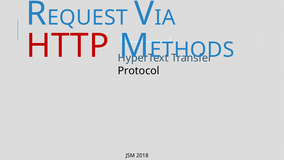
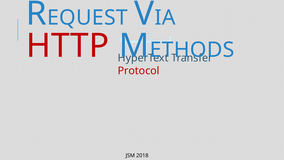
Protocol colour: black -> red
